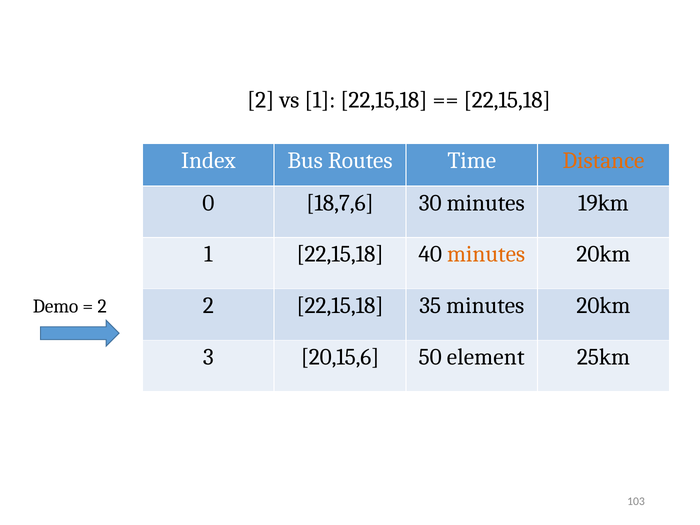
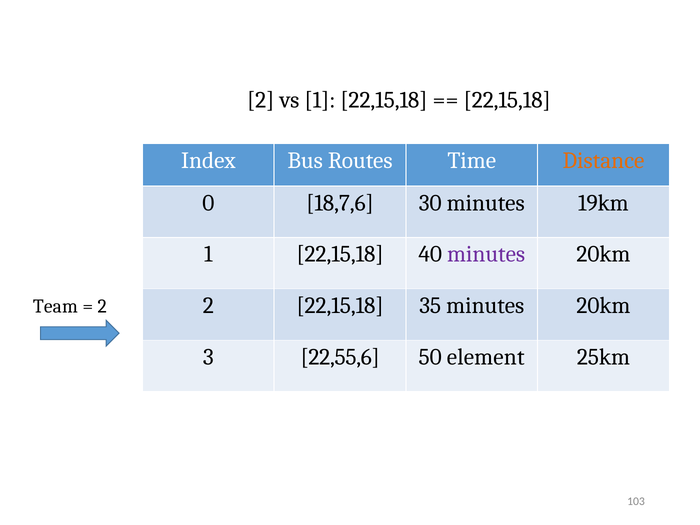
minutes at (486, 254) colour: orange -> purple
Demo: Demo -> Team
20,15,6: 20,15,6 -> 22,55,6
